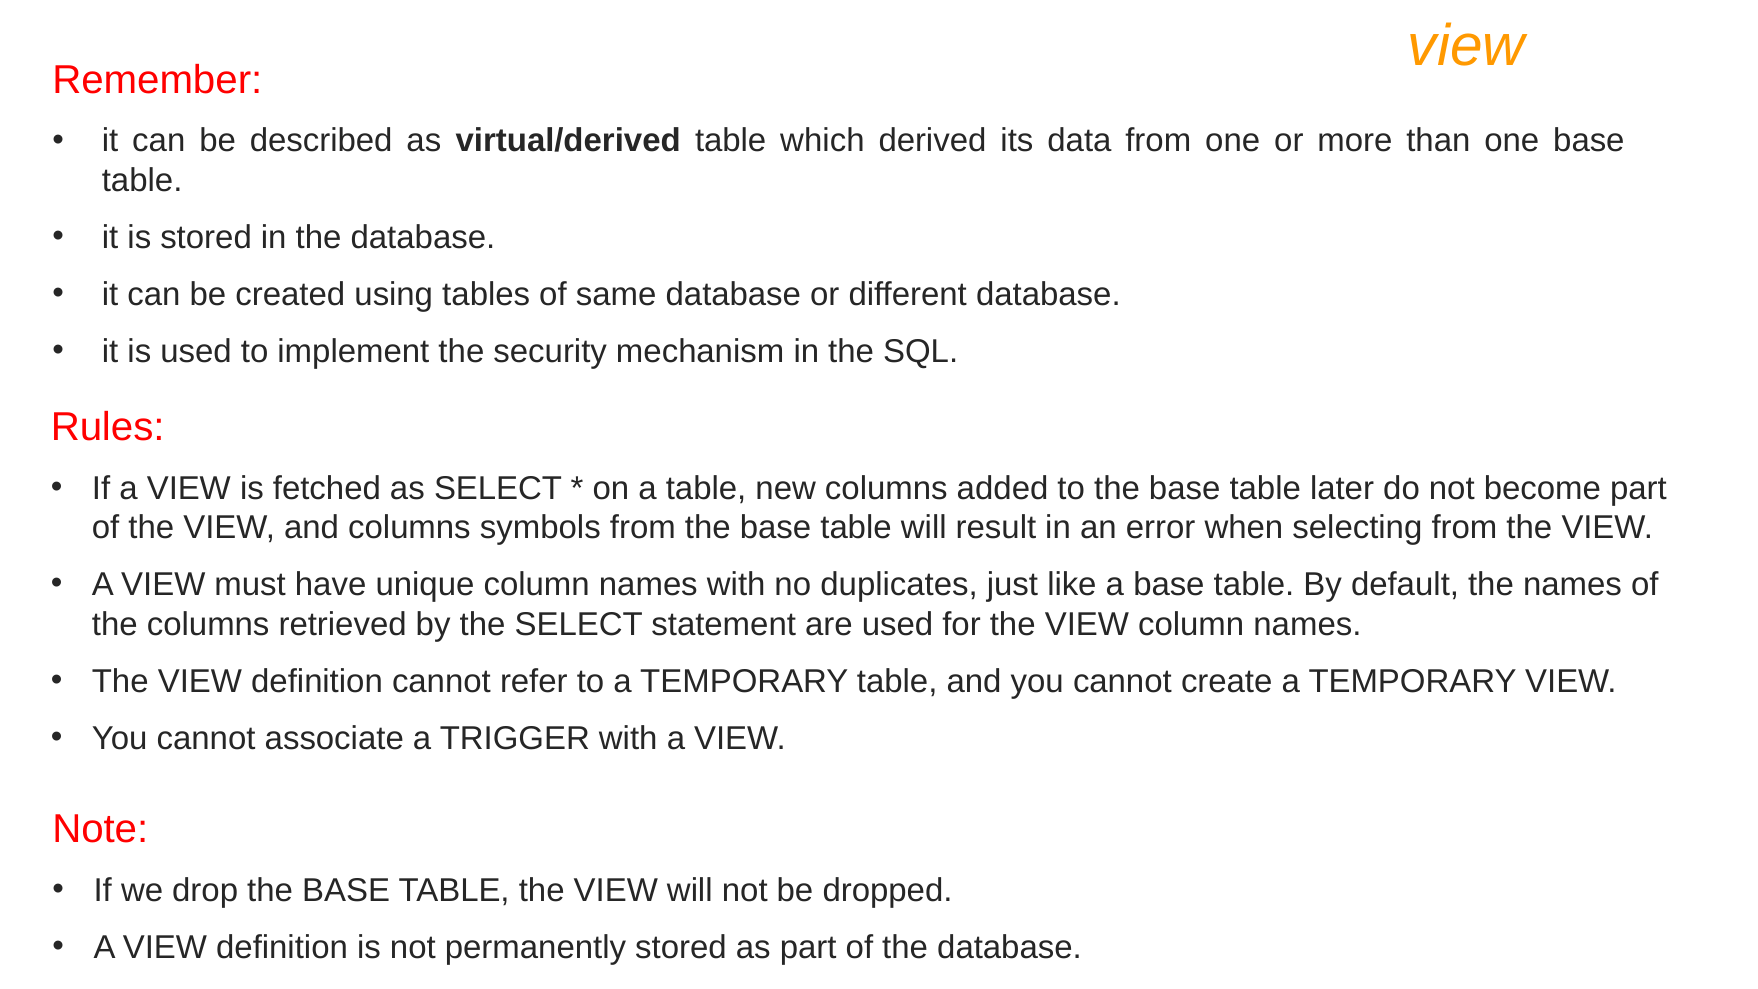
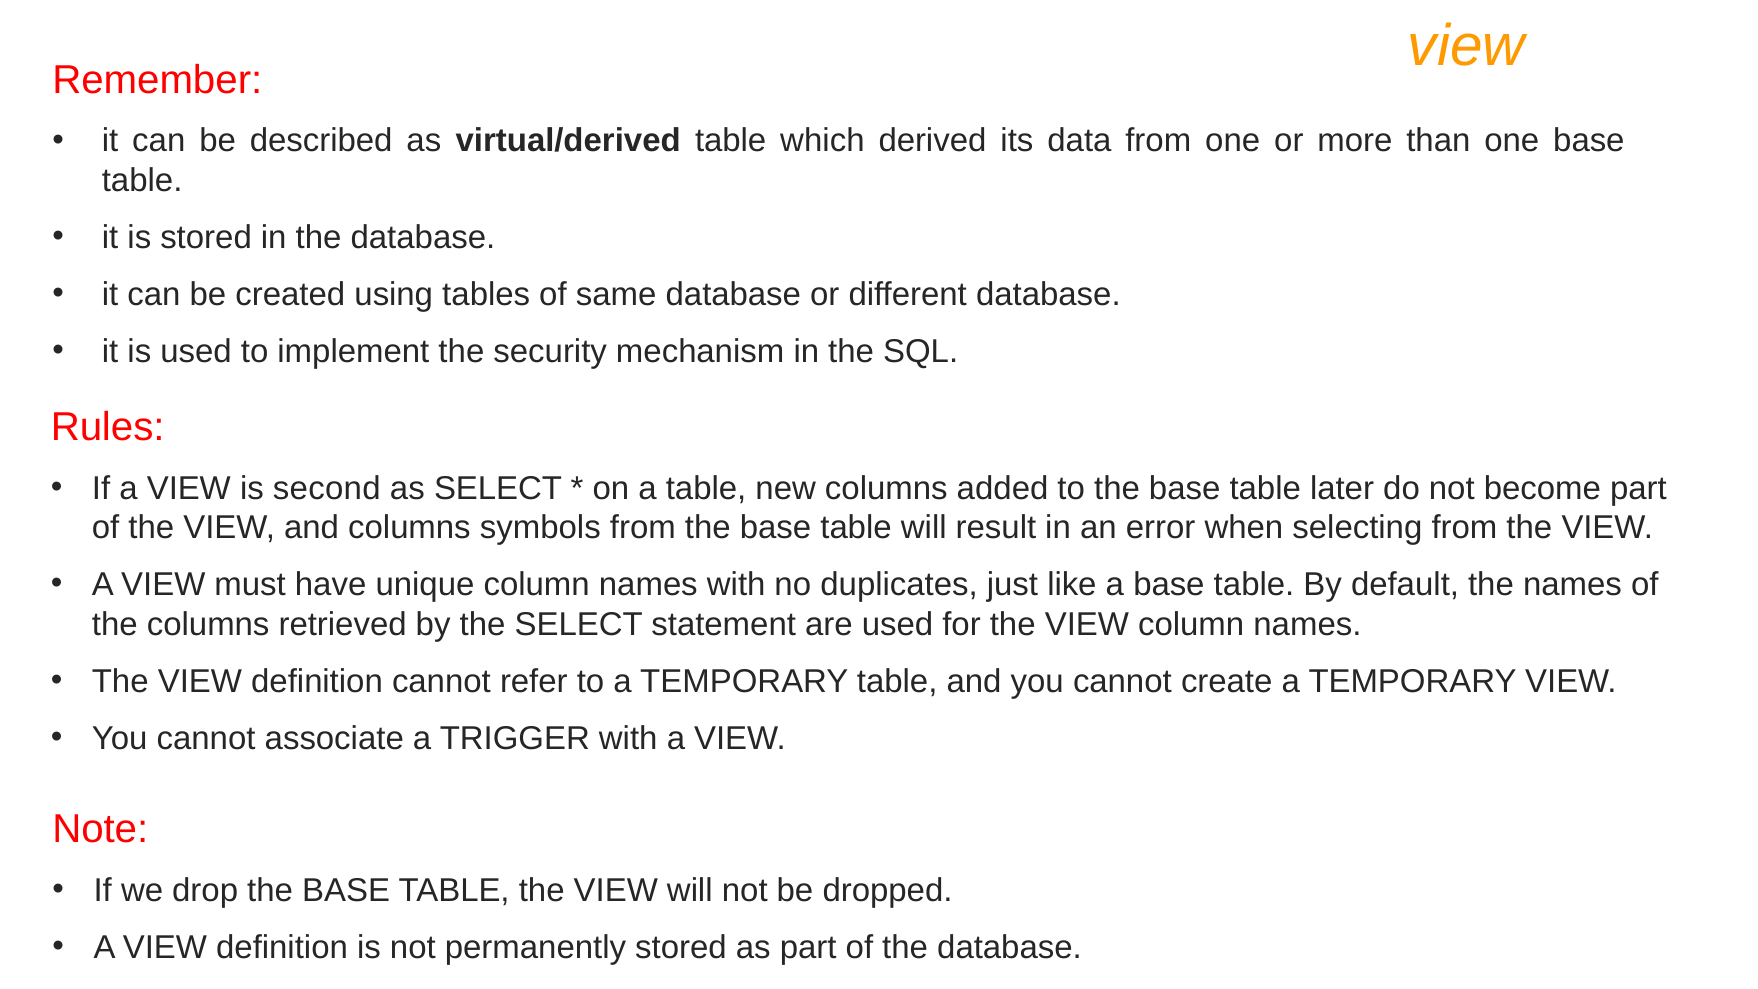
fetched: fetched -> second
